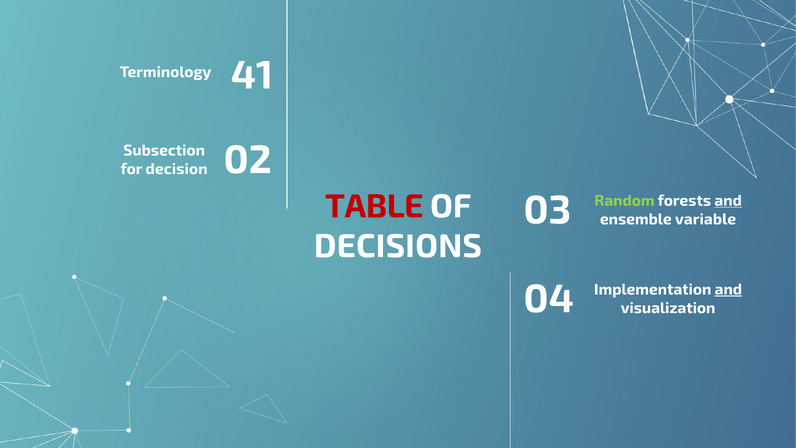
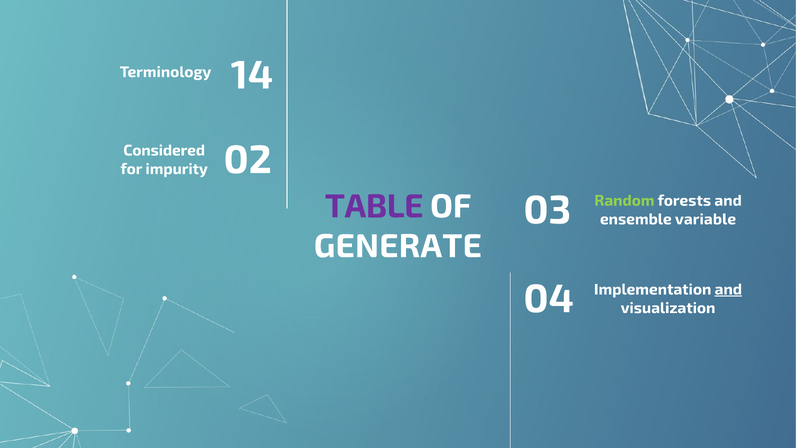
41: 41 -> 14
Subsection: Subsection -> Considered
decision: decision -> impurity
TABLE colour: red -> purple
and at (728, 201) underline: present -> none
DECISIONS: DECISIONS -> GENERATE
